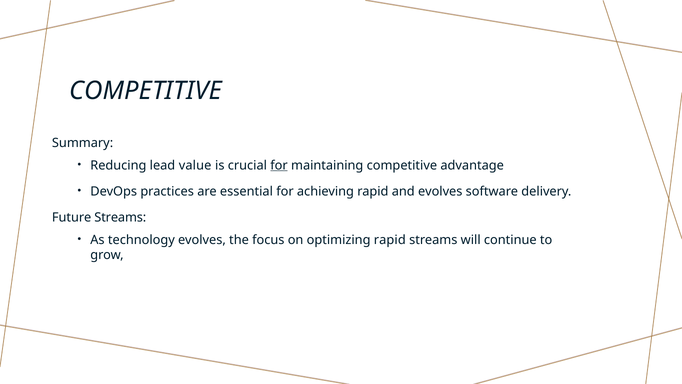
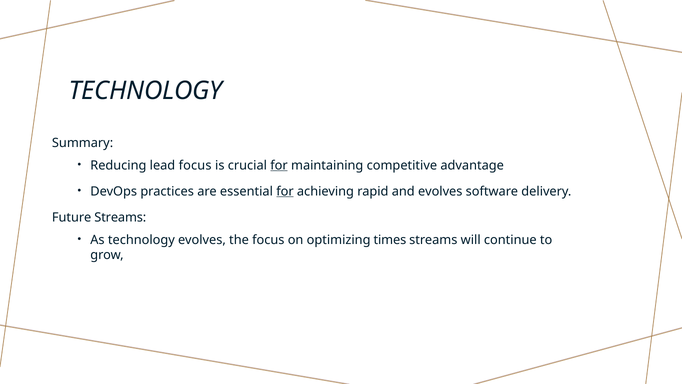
COMPETITIVE at (146, 91): COMPETITIVE -> TECHNOLOGY
lead value: value -> focus
for at (285, 191) underline: none -> present
optimizing rapid: rapid -> times
